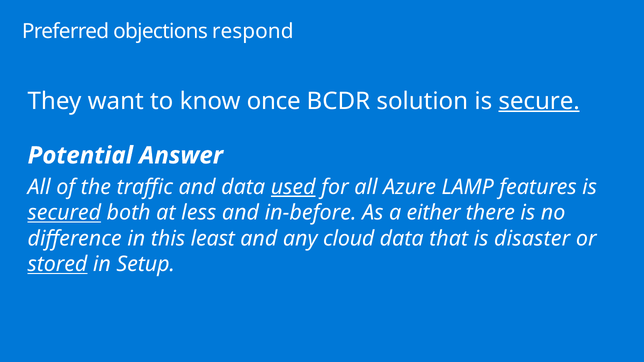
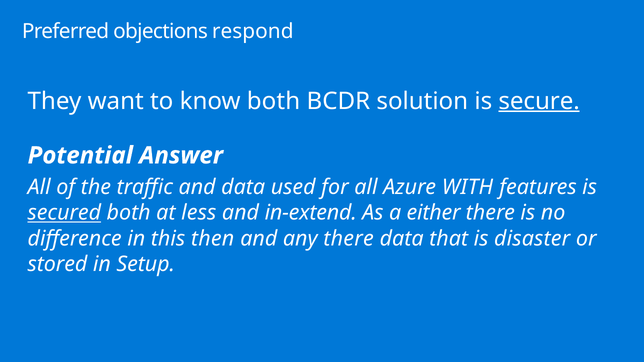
know once: once -> both
used underline: present -> none
LAMP: LAMP -> WITH
in-before: in-before -> in-extend
least: least -> then
any cloud: cloud -> there
stored underline: present -> none
